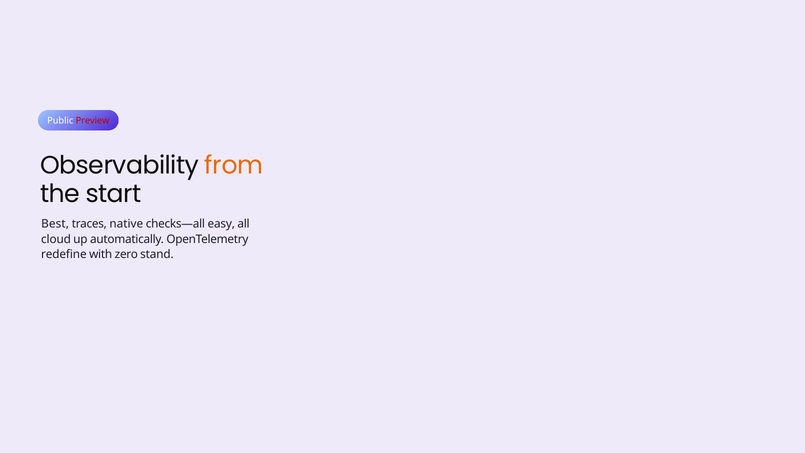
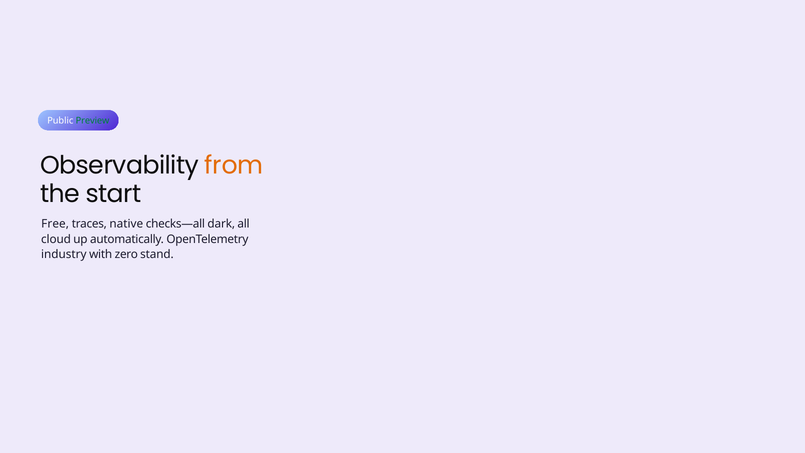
Preview colour: red -> green
Best: Best -> Free
easy: easy -> dark
redefine: redefine -> industry
